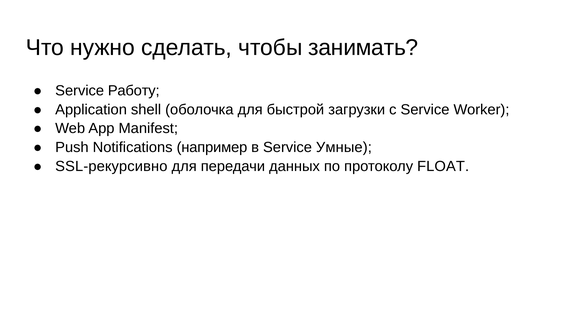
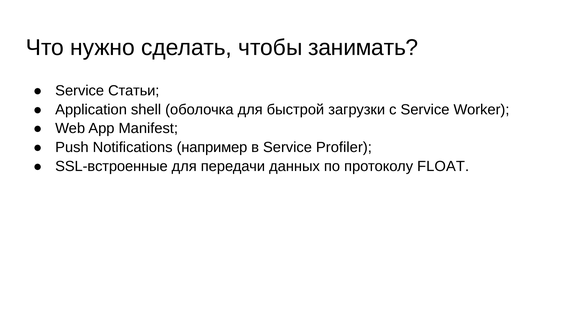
Работу: Работу -> Статьи
Умные: Умные -> Profiler
SSL-рекурсивно: SSL-рекурсивно -> SSL-встроенные
